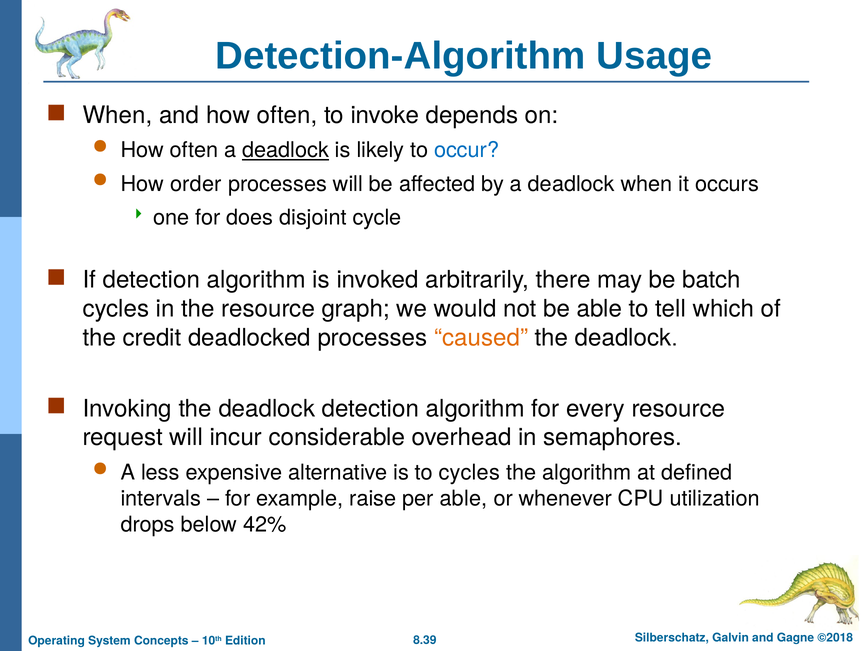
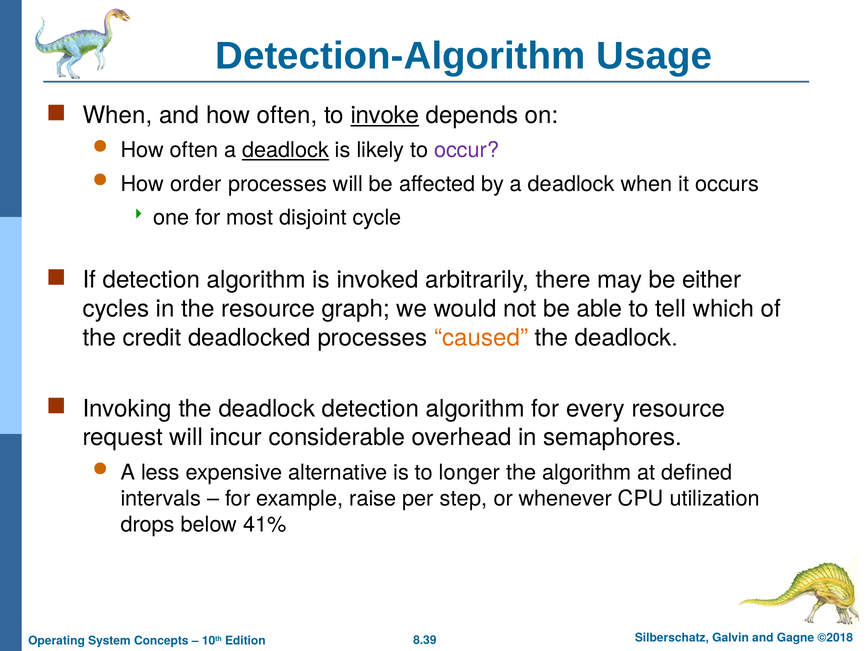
invoke underline: none -> present
occur colour: blue -> purple
does: does -> most
batch: batch -> either
to cycles: cycles -> longer
per able: able -> step
42%: 42% -> 41%
